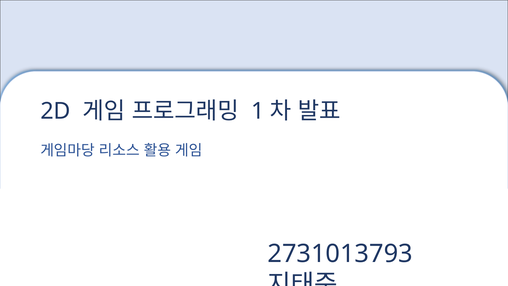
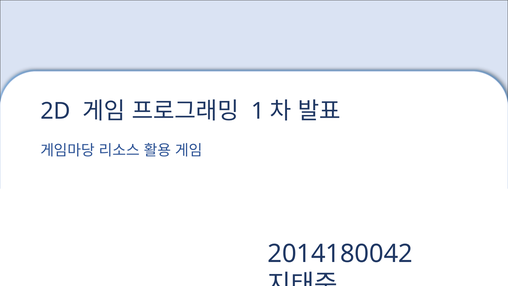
2731013793: 2731013793 -> 2014180042
